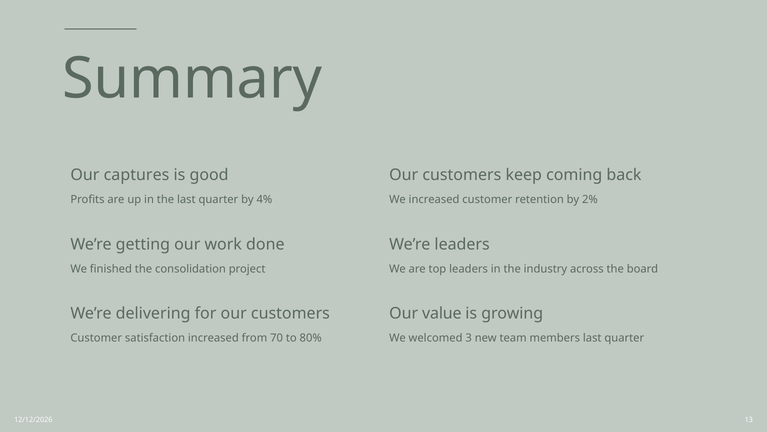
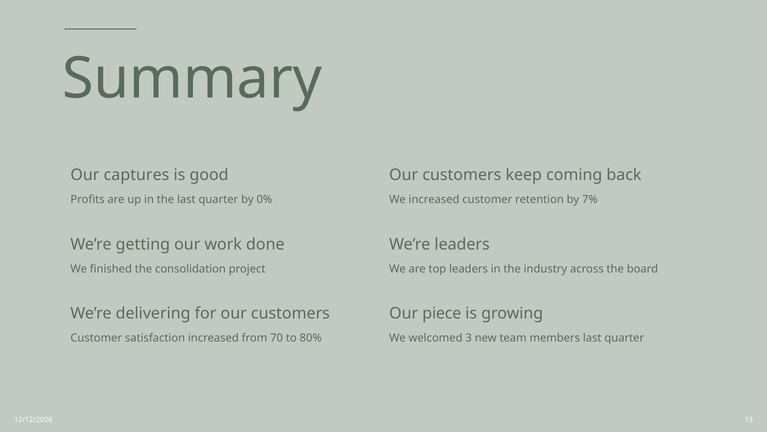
4%: 4% -> 0%
2%: 2% -> 7%
value: value -> piece
